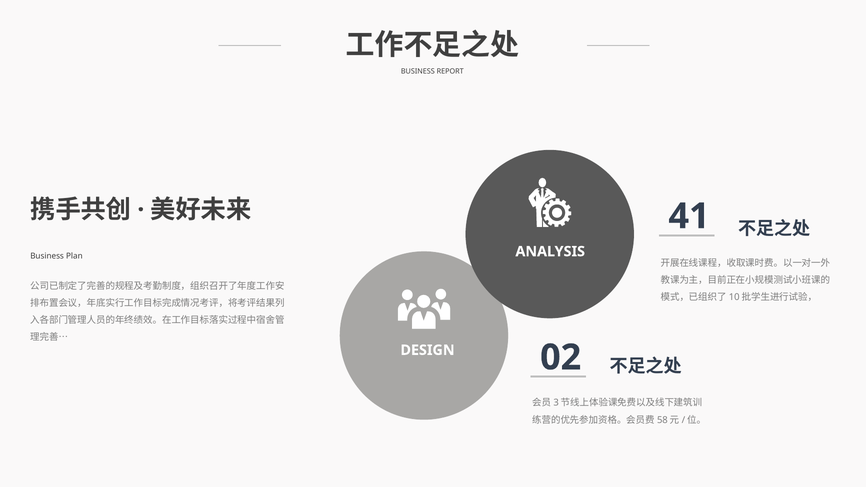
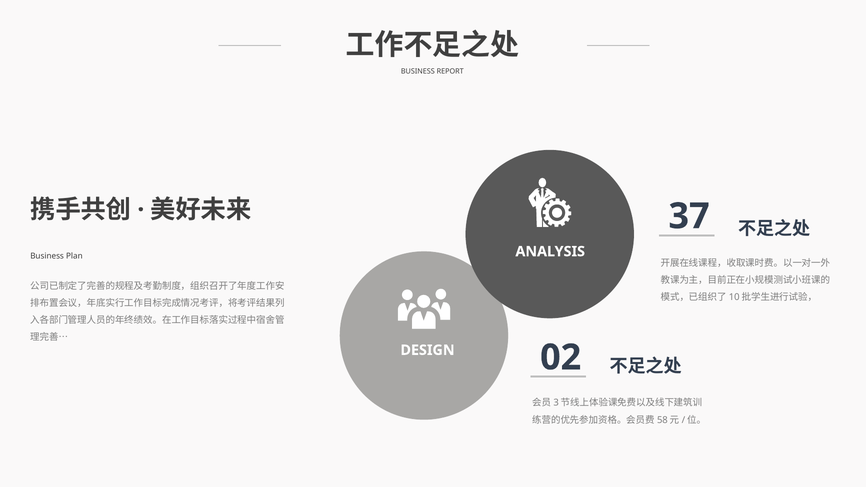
41: 41 -> 37
